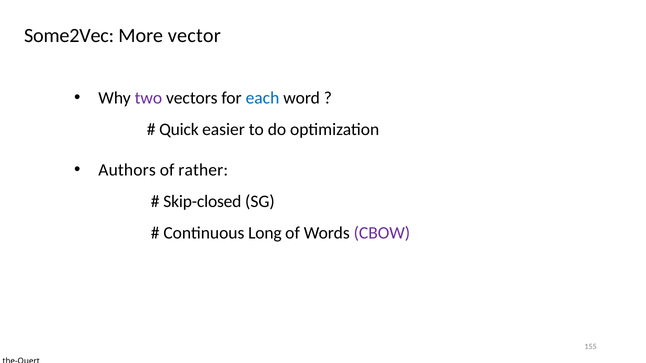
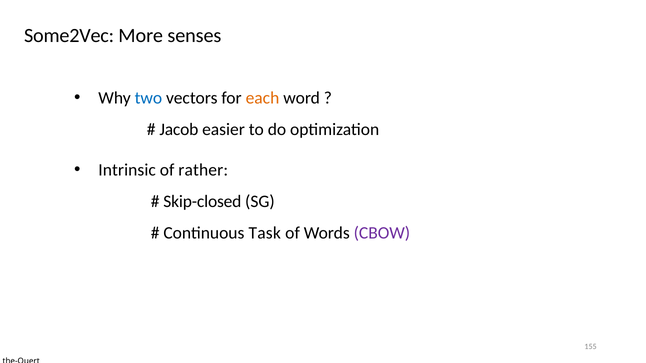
vector: vector -> senses
two colour: purple -> blue
each colour: blue -> orange
Quick: Quick -> Jacob
Authors: Authors -> Intrinsic
Long: Long -> Task
